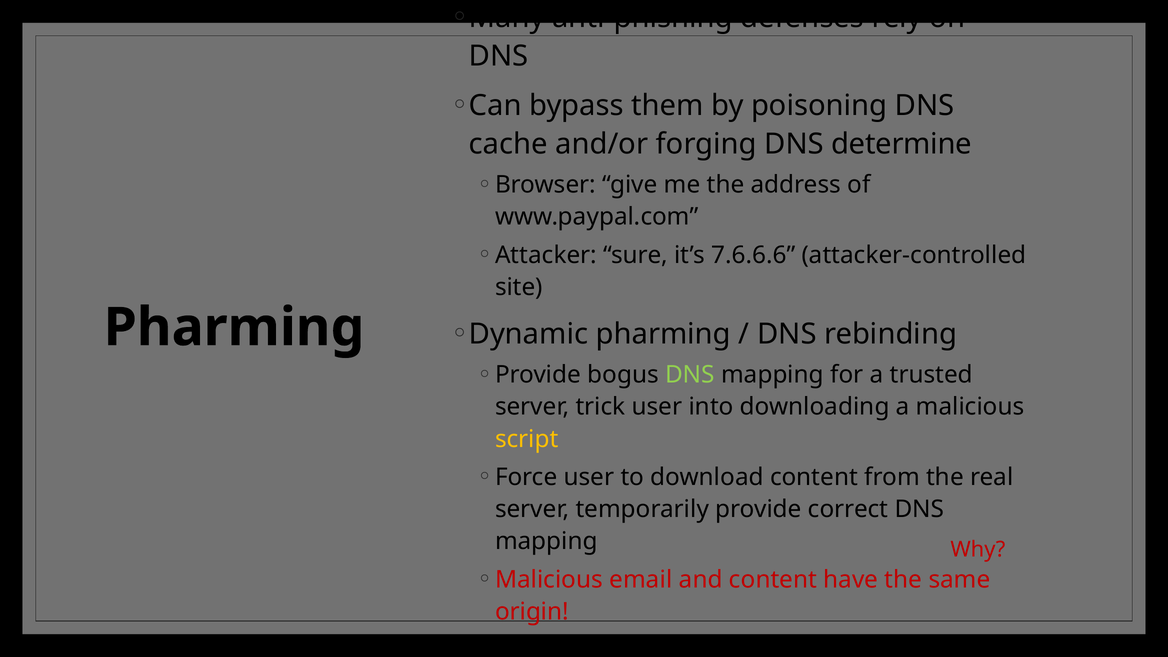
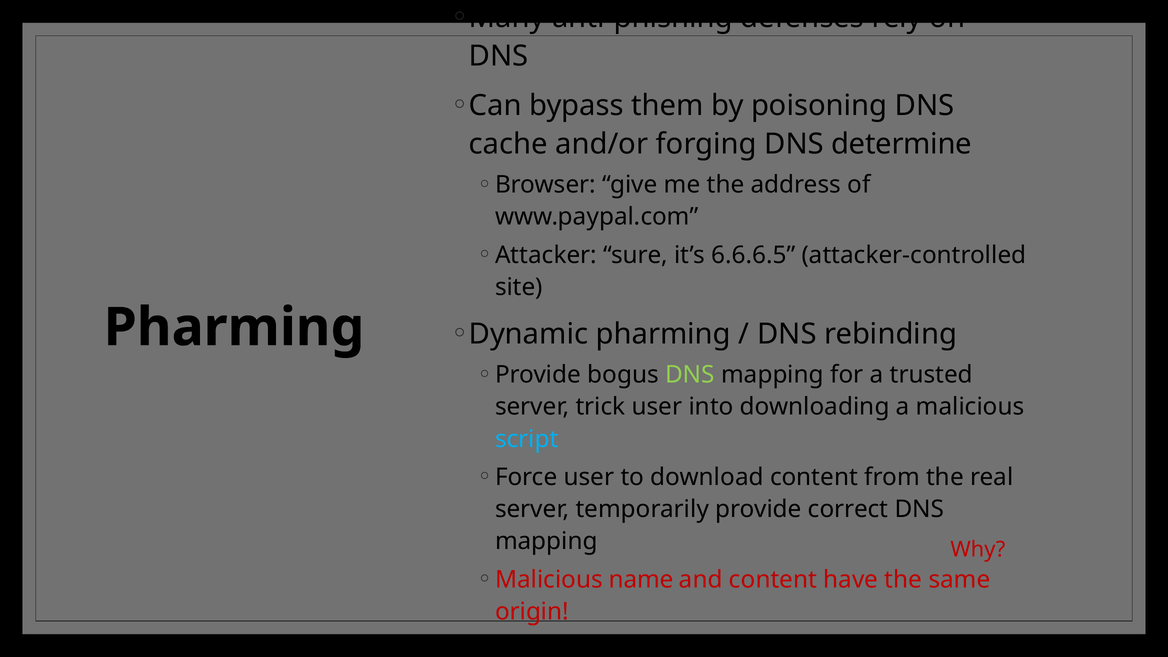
7.6.6.6: 7.6.6.6 -> 6.6.6.5
script colour: yellow -> light blue
email: email -> name
